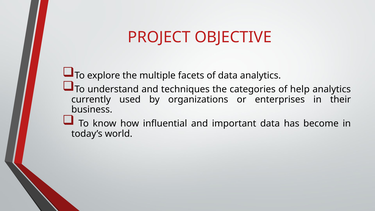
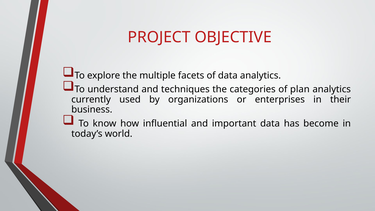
help: help -> plan
